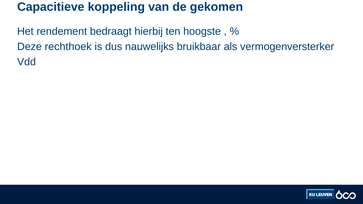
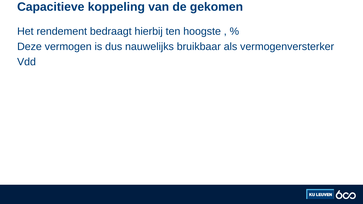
rechthoek: rechthoek -> vermogen
